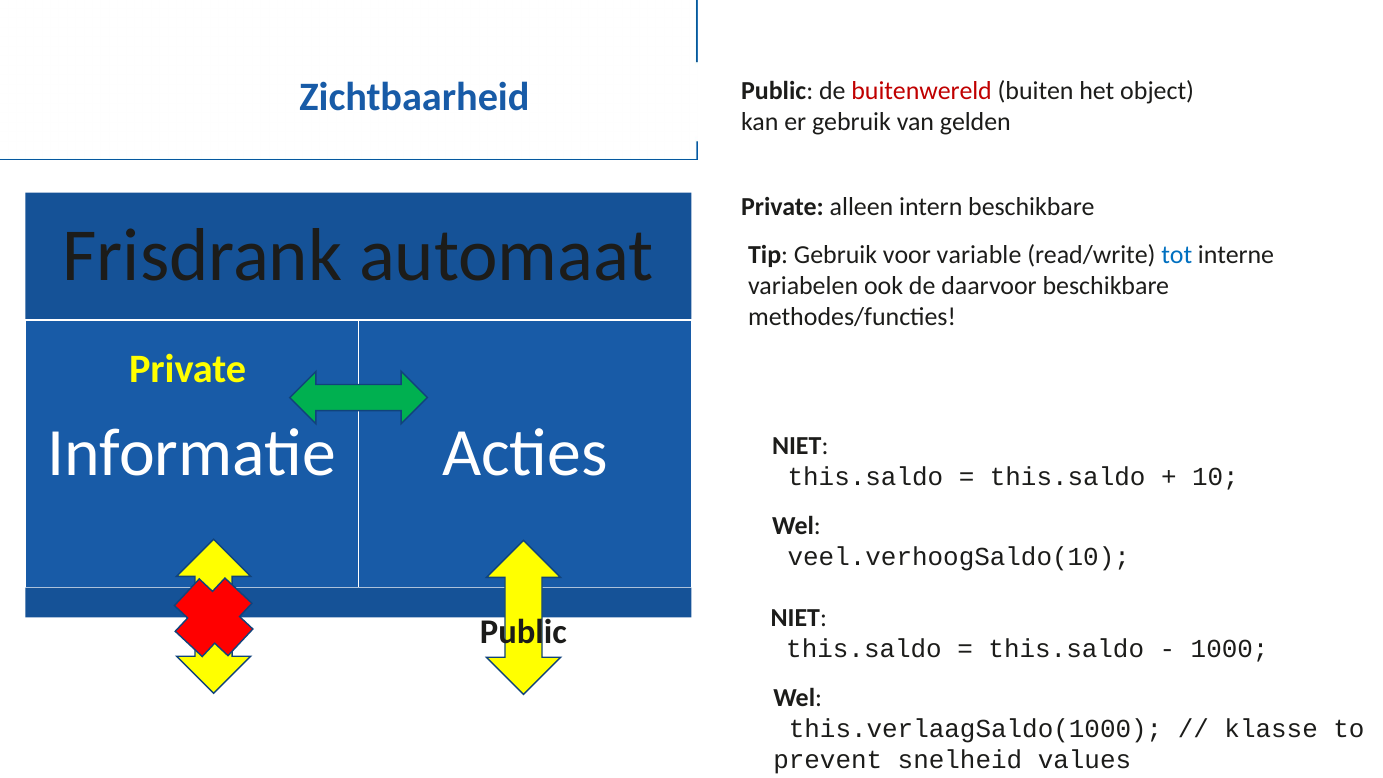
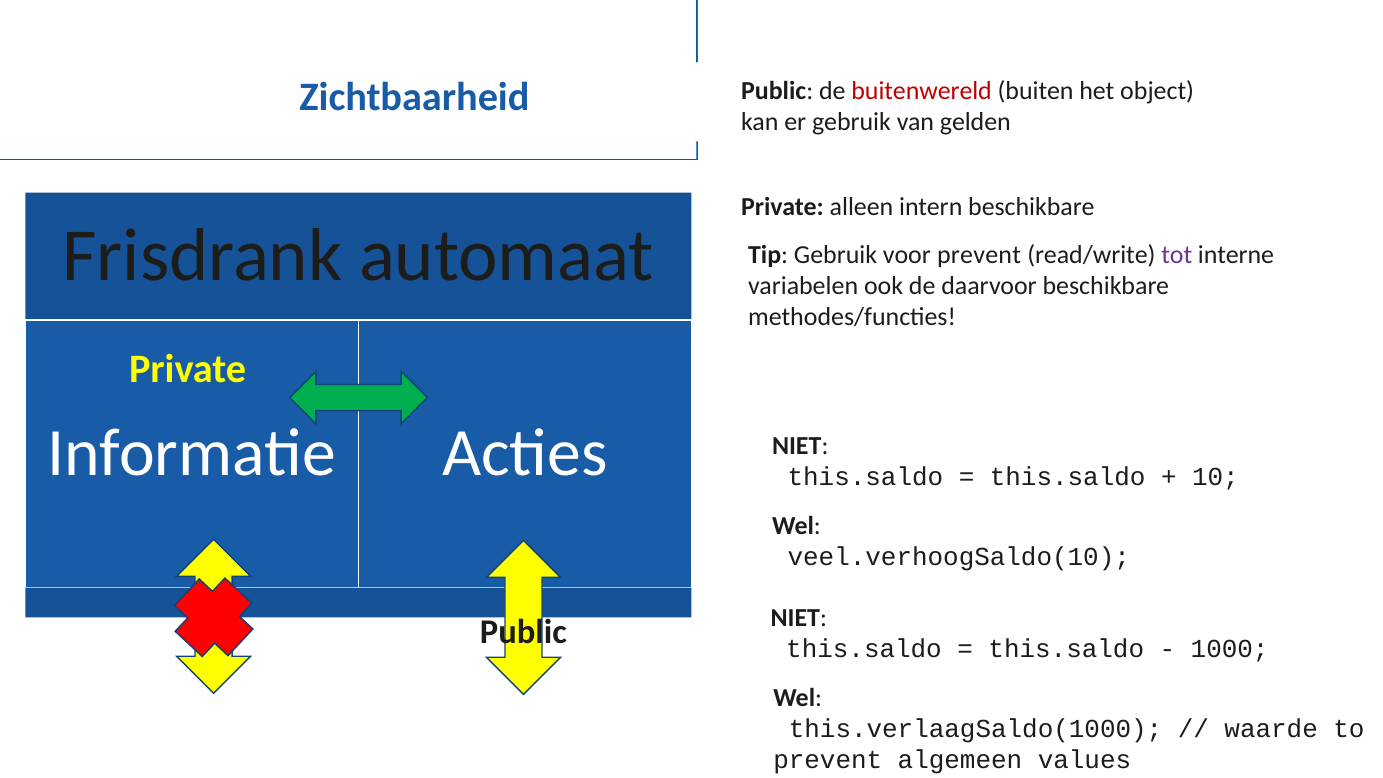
voor variable: variable -> prevent
tot colour: blue -> purple
klasse: klasse -> waarde
snelheid: snelheid -> algemeen
